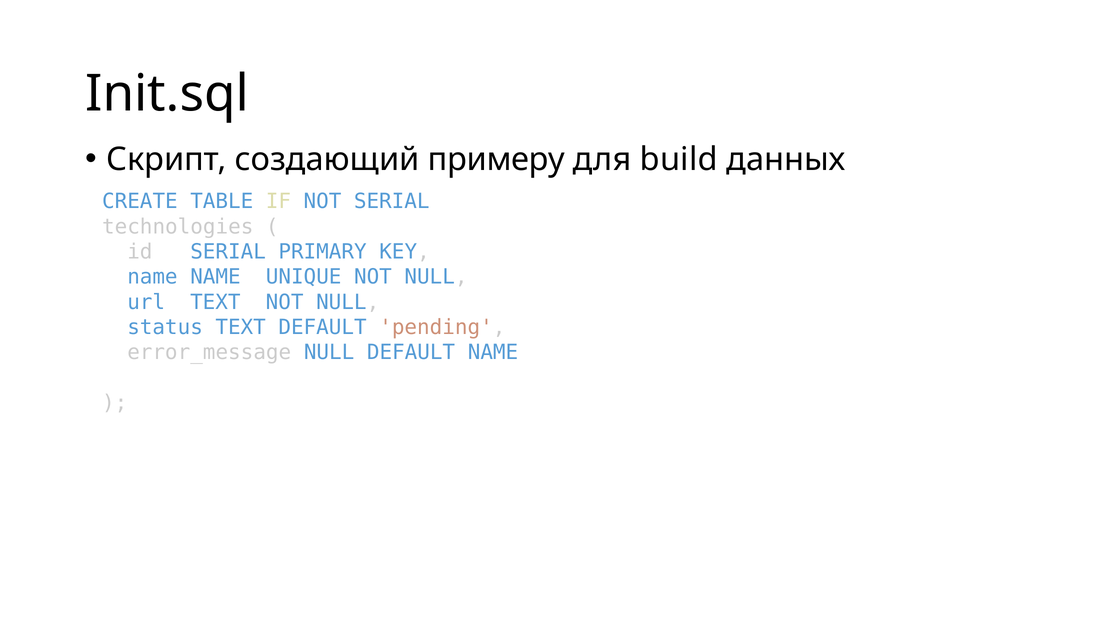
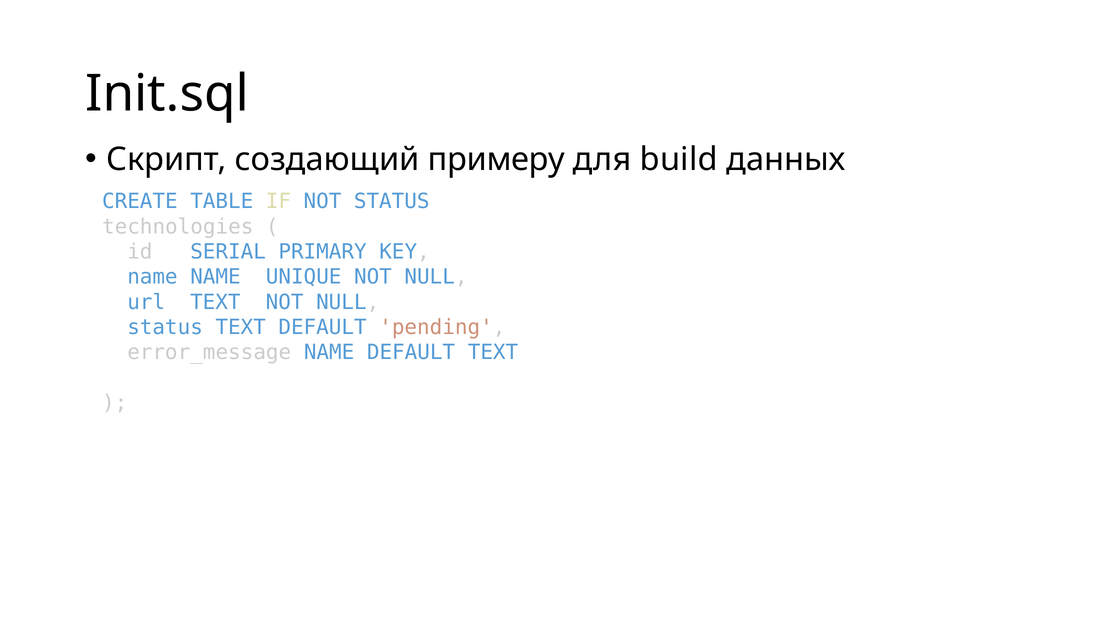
NOT SERIAL: SERIAL -> STATUS
error_message NULL: NULL -> NAME
DEFAULT NAME: NAME -> TEXT
